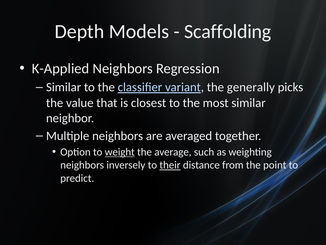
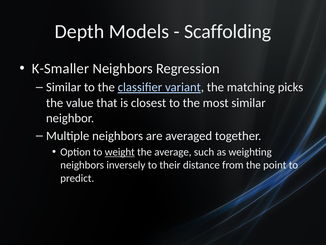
K-Applied: K-Applied -> K-Smaller
generally: generally -> matching
their underline: present -> none
